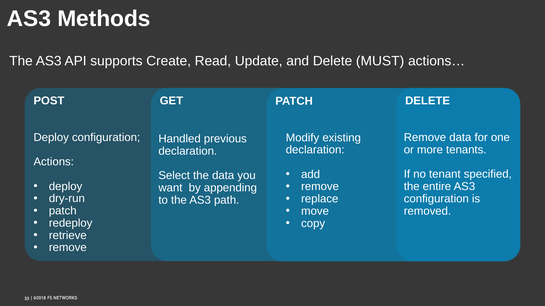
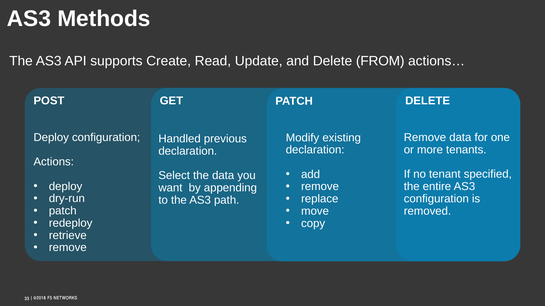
MUST: MUST -> FROM
